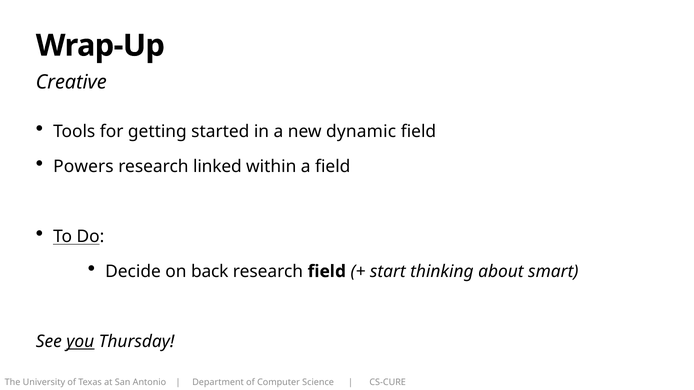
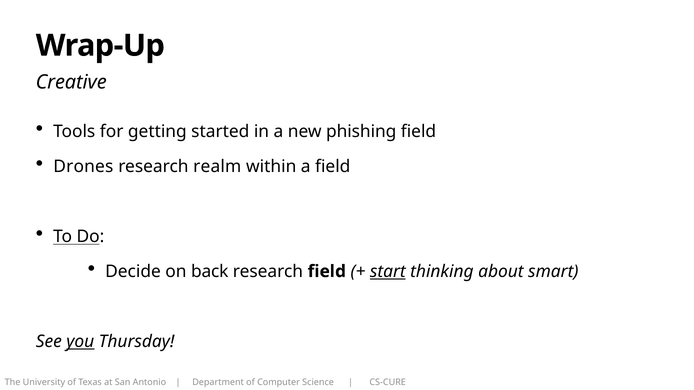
dynamic: dynamic -> phishing
Powers: Powers -> Drones
linked: linked -> realm
start underline: none -> present
